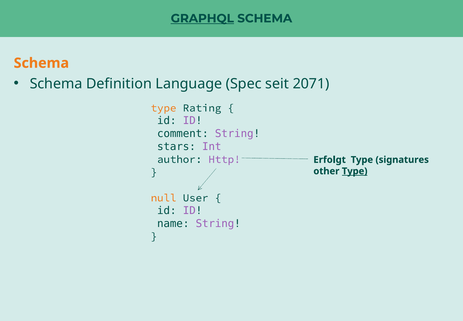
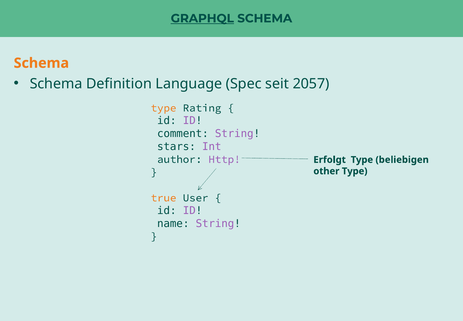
2071: 2071 -> 2057
signatures: signatures -> beliebigen
Type at (355, 171) underline: present -> none
null: null -> true
